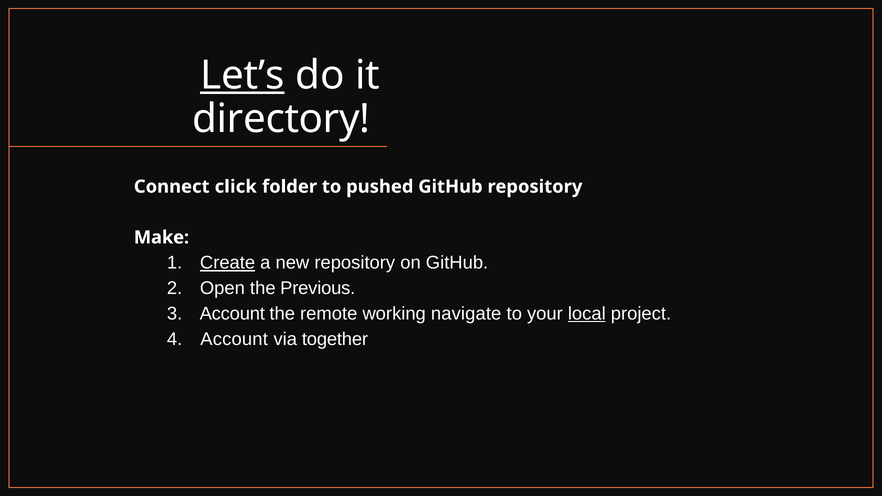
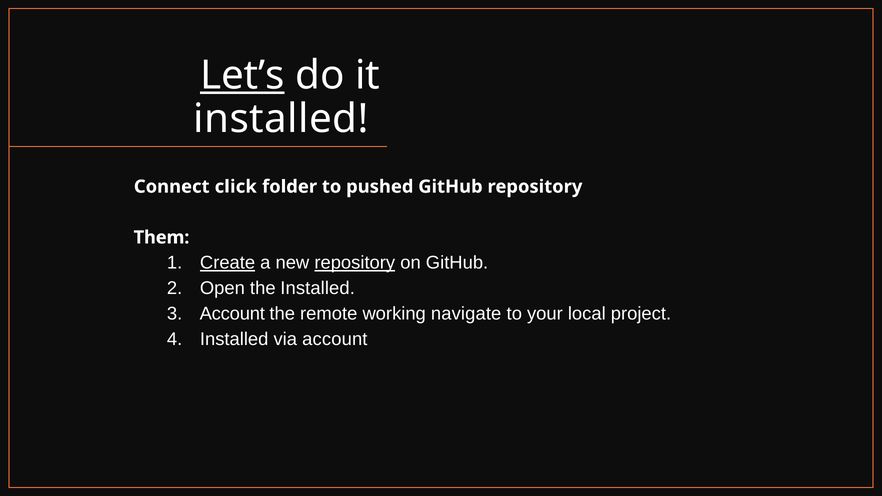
directory at (281, 119): directory -> installed
Make: Make -> Them
repository at (355, 263) underline: none -> present
the Previous: Previous -> Installed
local underline: present -> none
Account at (234, 339): Account -> Installed
via together: together -> account
